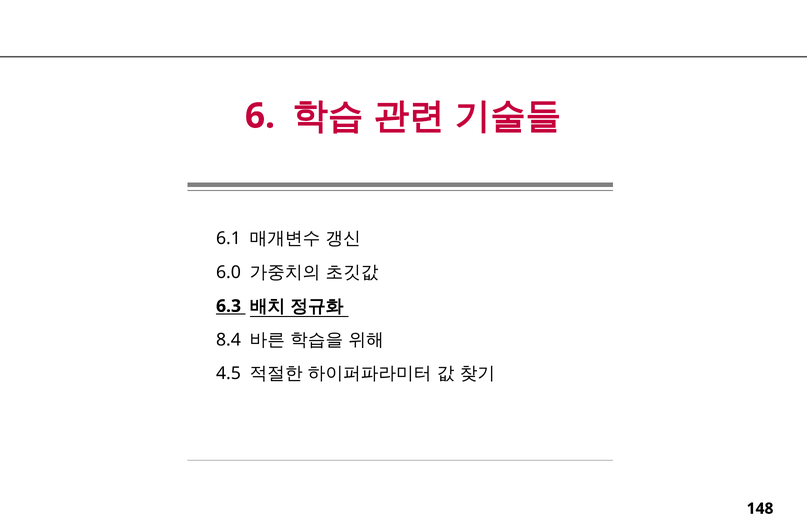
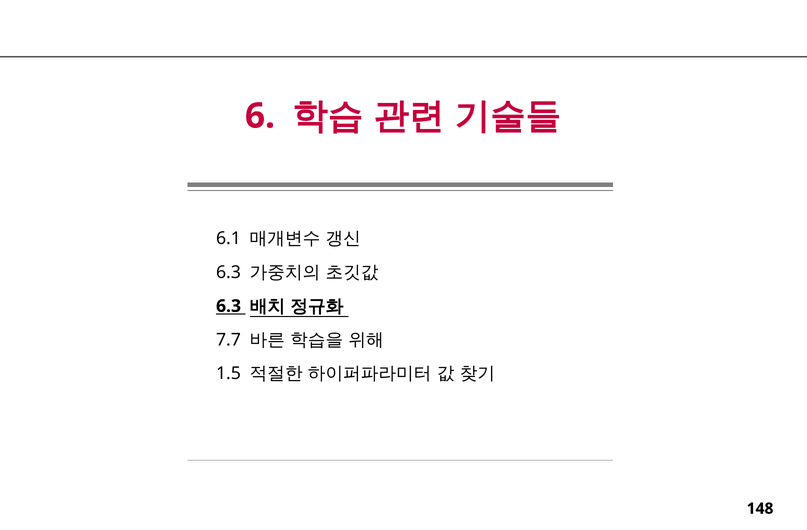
6.0 at (228, 272): 6.0 -> 6.3
8.4: 8.4 -> 7.7
4.5: 4.5 -> 1.5
